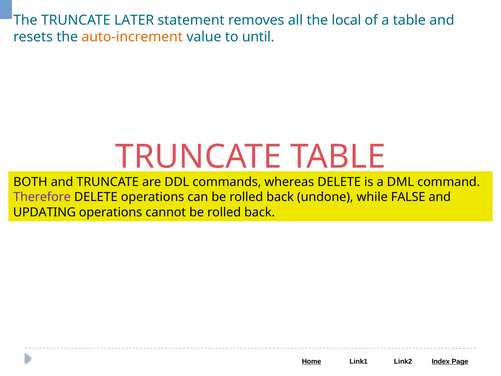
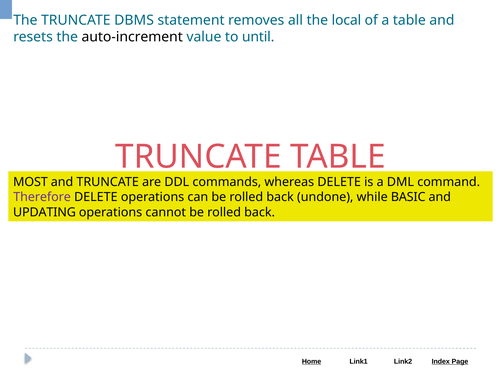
LATER: LATER -> DBMS
auto-increment colour: orange -> black
BOTH: BOTH -> MOST
FALSE: FALSE -> BASIC
